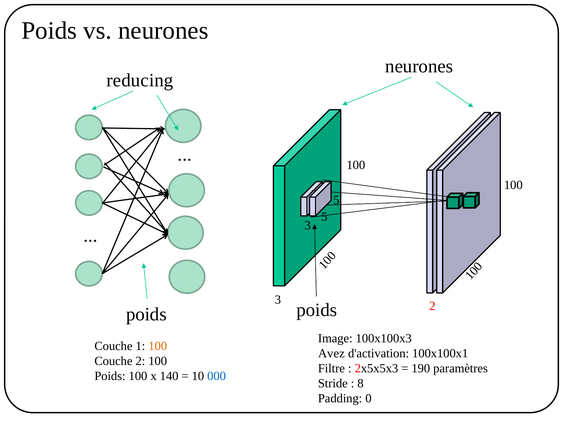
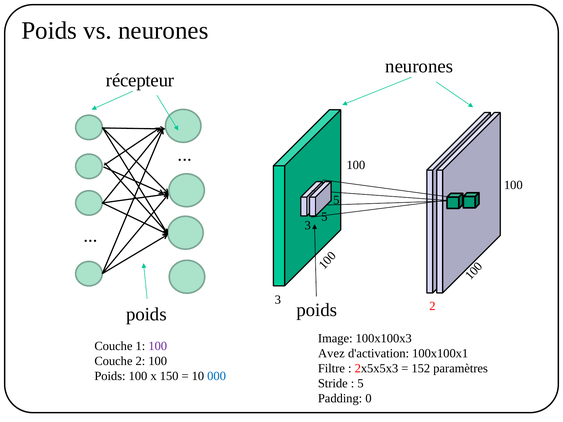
reducing: reducing -> récepteur
100 at (158, 346) colour: orange -> purple
190: 190 -> 152
140: 140 -> 150
8 at (361, 384): 8 -> 5
